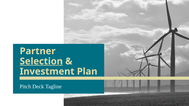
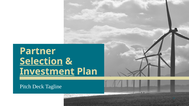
Investment underline: none -> present
